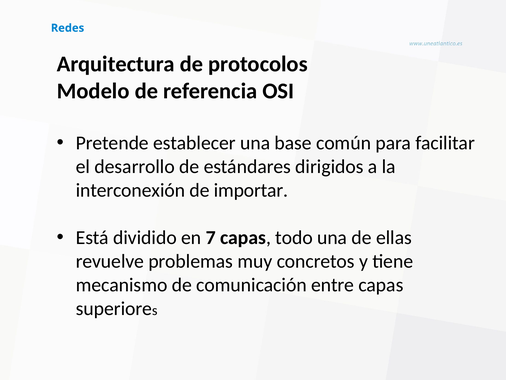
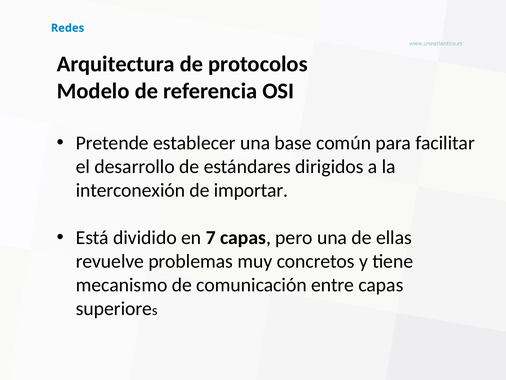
todo: todo -> pero
